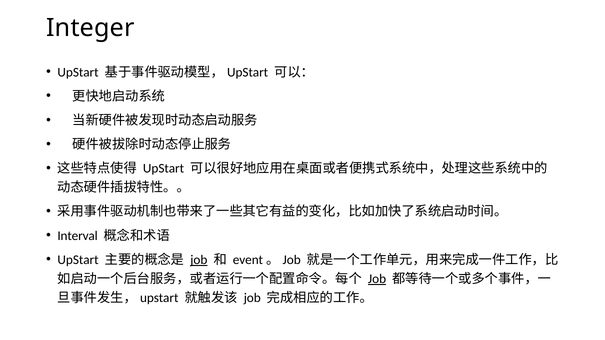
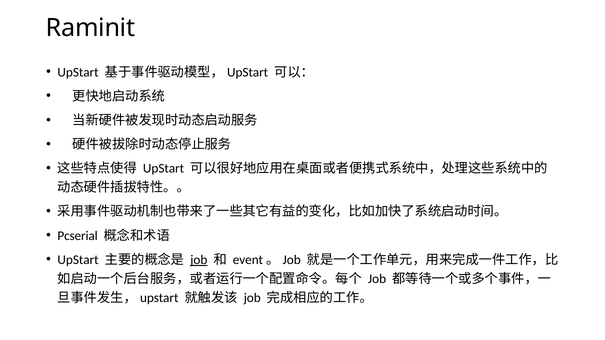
Integer: Integer -> Raminit
Interval: Interval -> Pcserial
Job at (377, 279) underline: present -> none
